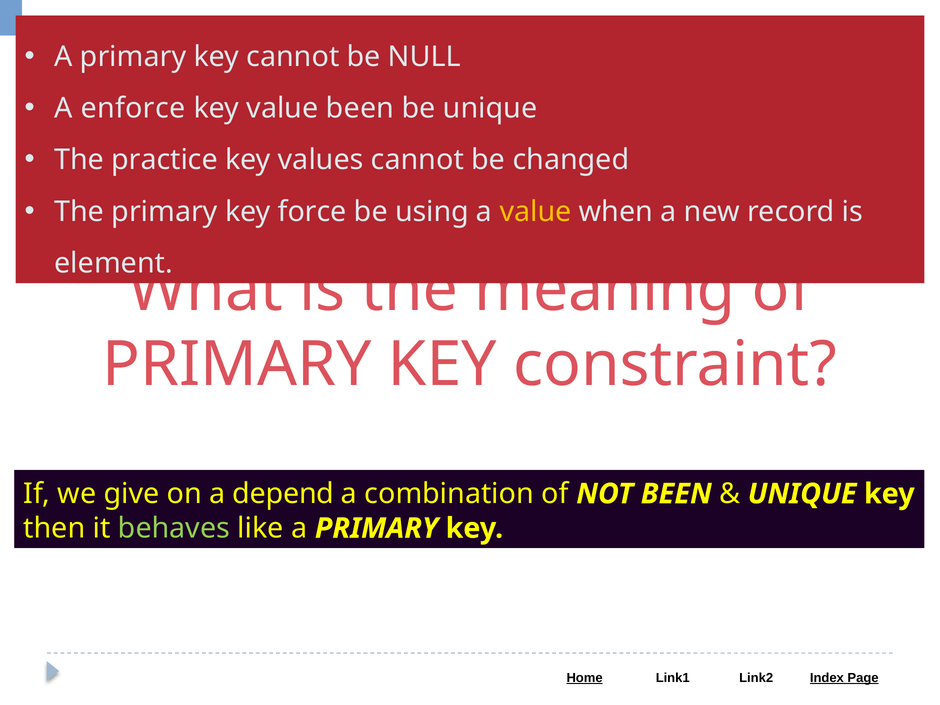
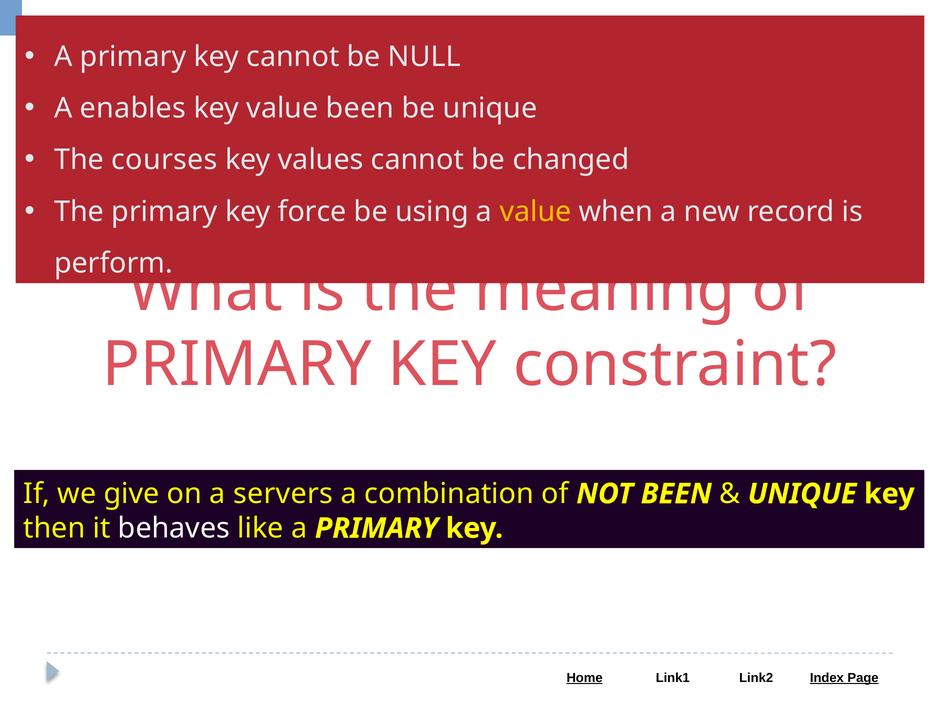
enforce: enforce -> enables
practice: practice -> courses
element: element -> perform
depend: depend -> servers
behaves colour: light green -> white
